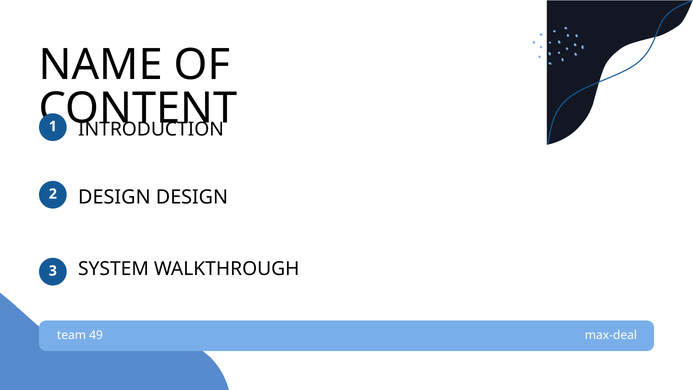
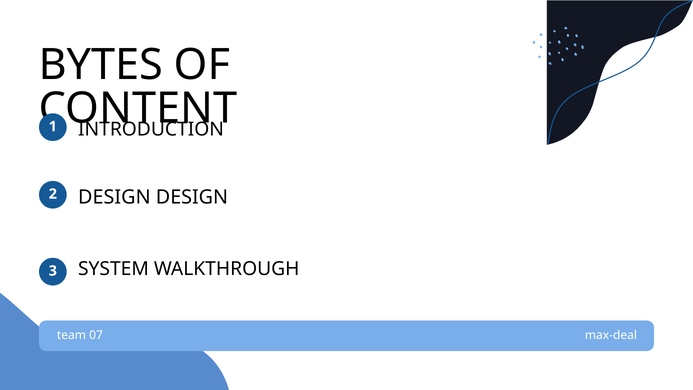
NAME: NAME -> BYTES
49: 49 -> 07
